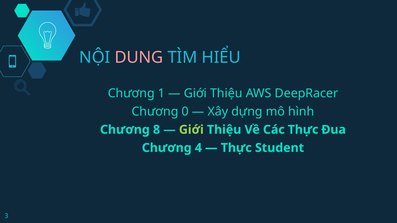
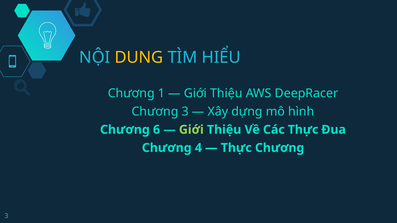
DUNG colour: pink -> yellow
0 at (185, 112): 0 -> 3
8: 8 -> 6
Thực Student: Student -> Chương
